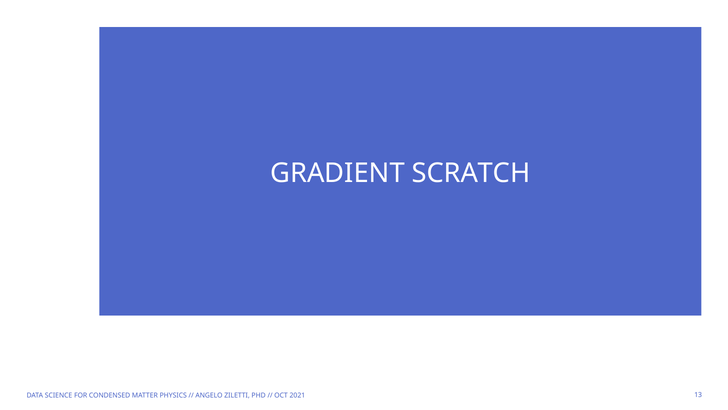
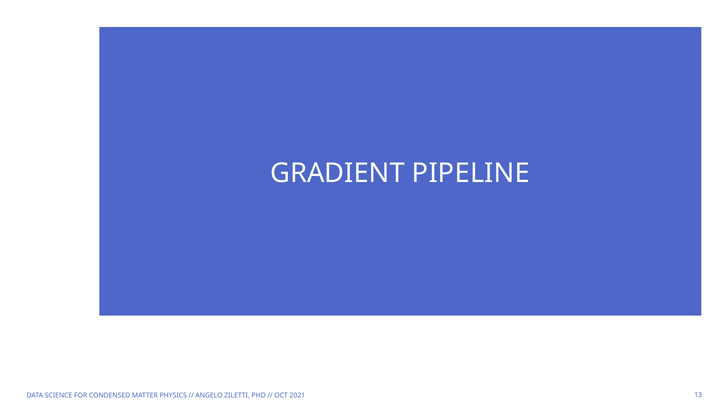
SCRATCH: SCRATCH -> PIPELINE
